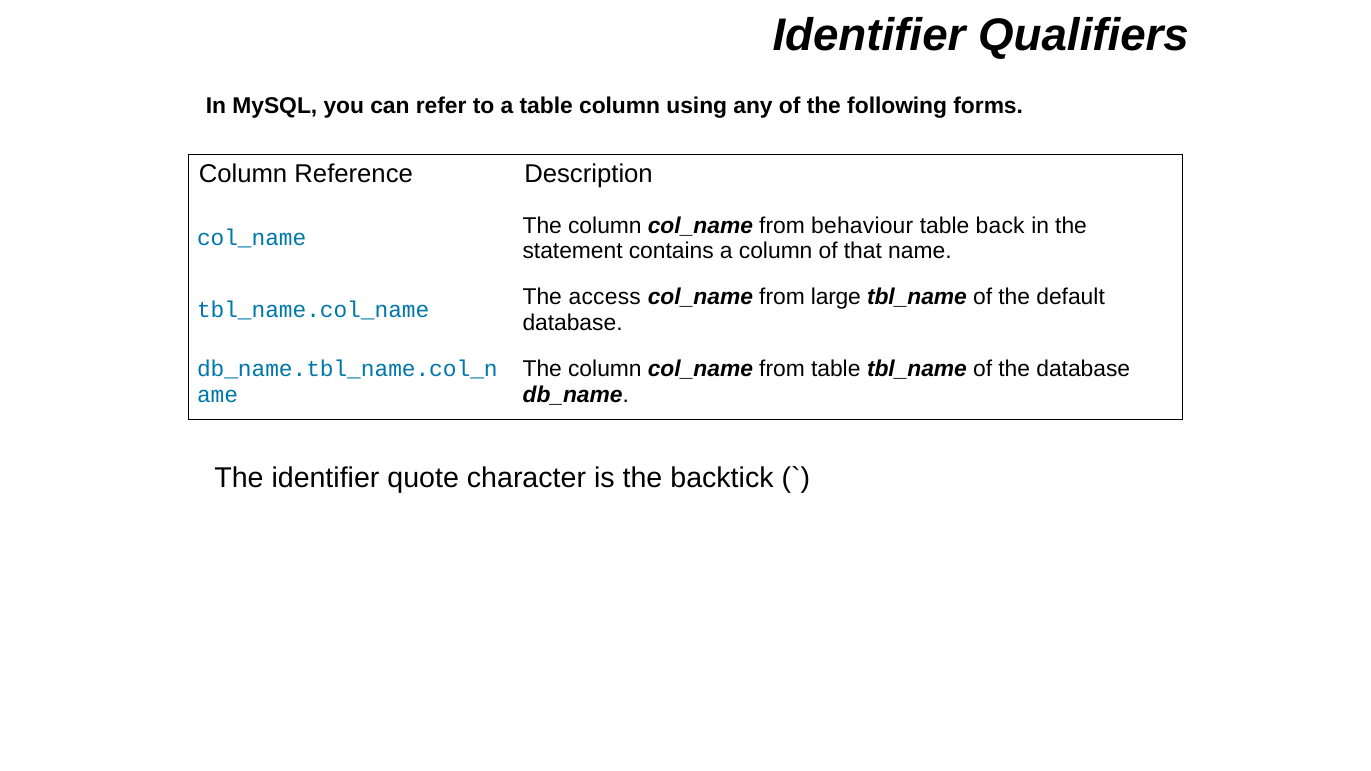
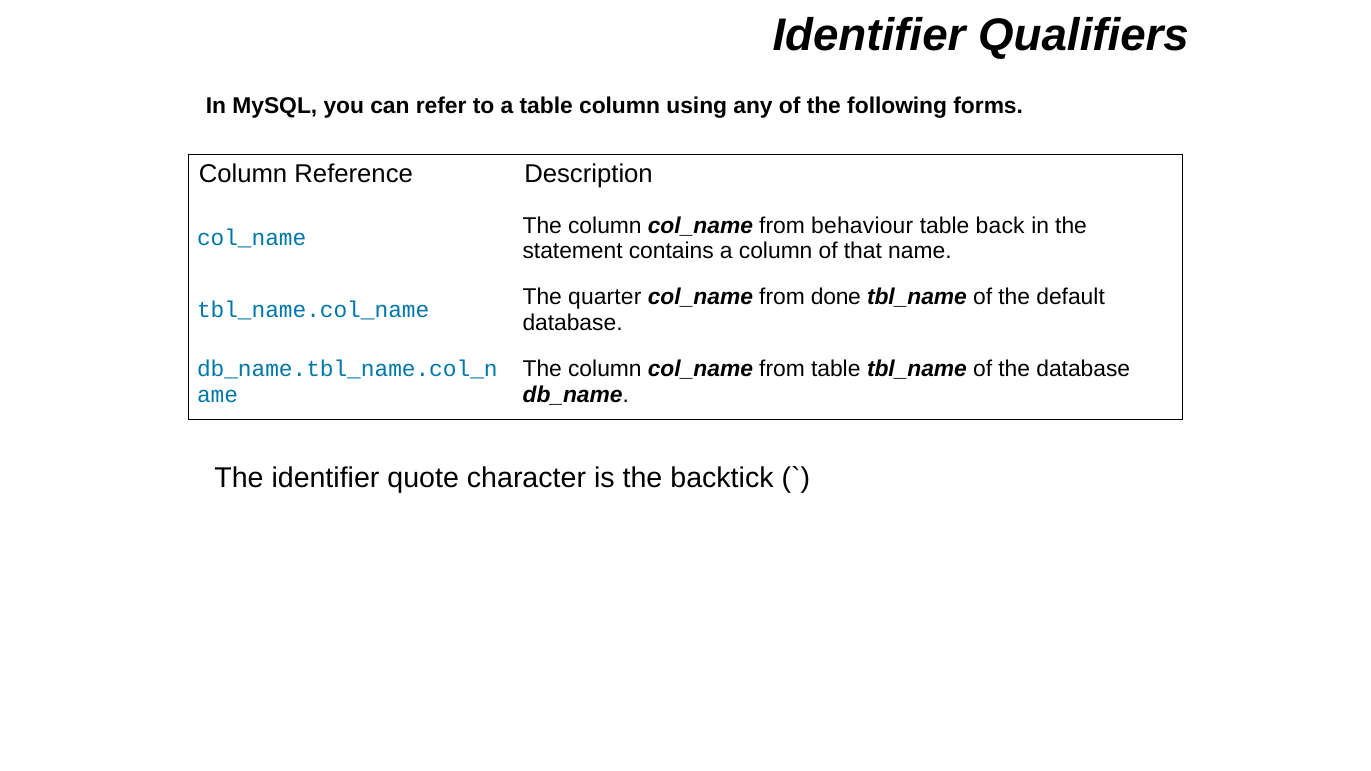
access: access -> quarter
large: large -> done
